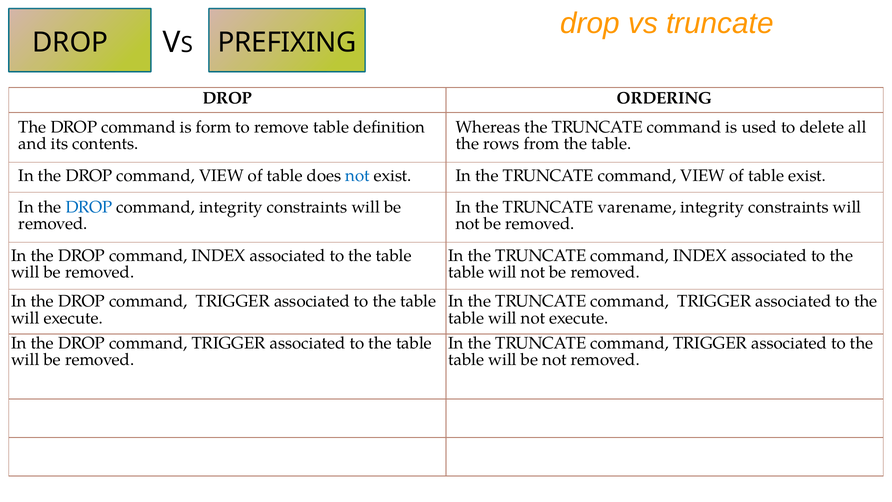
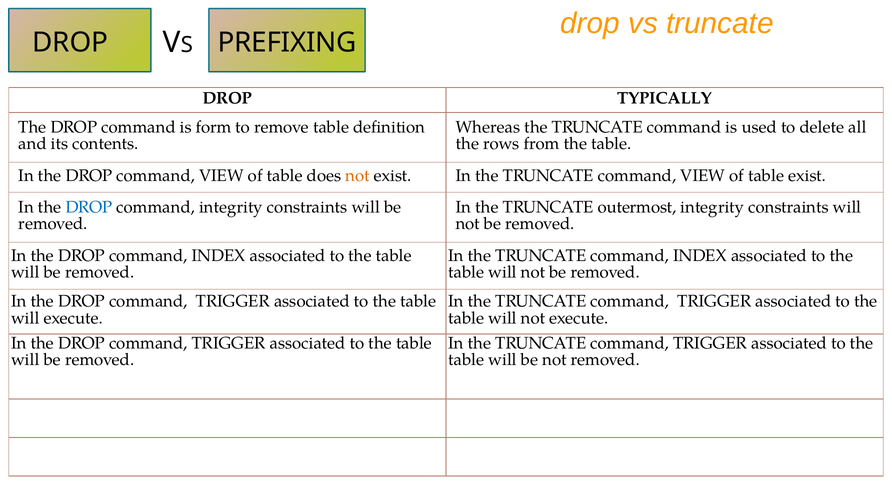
ORDERING: ORDERING -> TYPICALLY
not at (358, 175) colour: blue -> orange
varename: varename -> outermost
